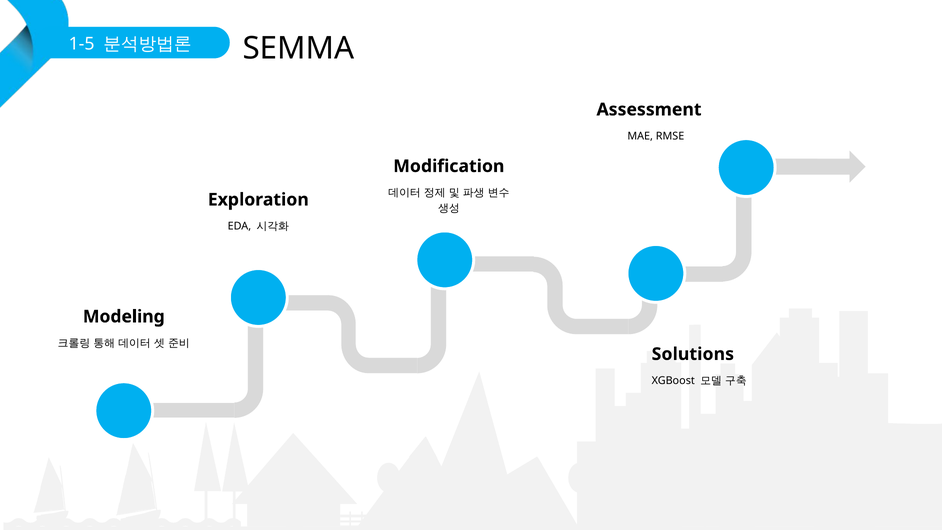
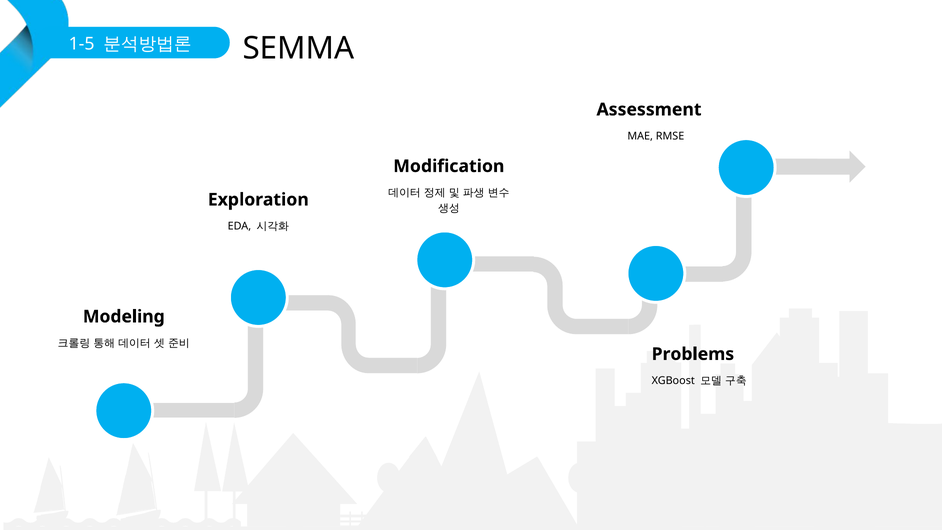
Solutions: Solutions -> Problems
